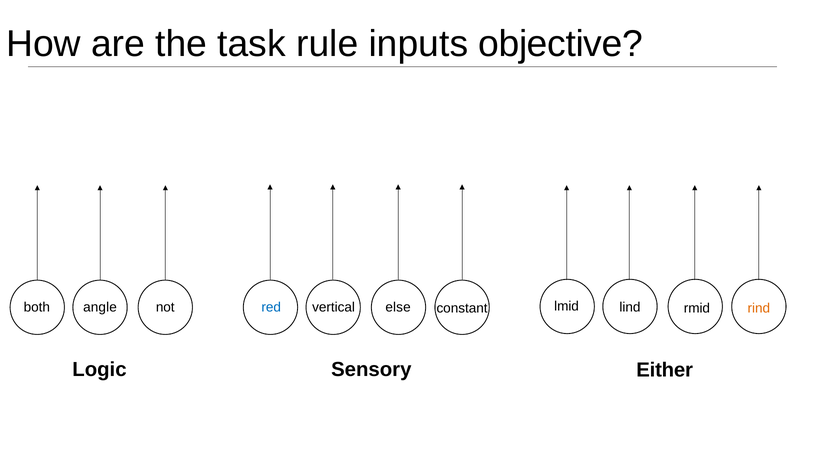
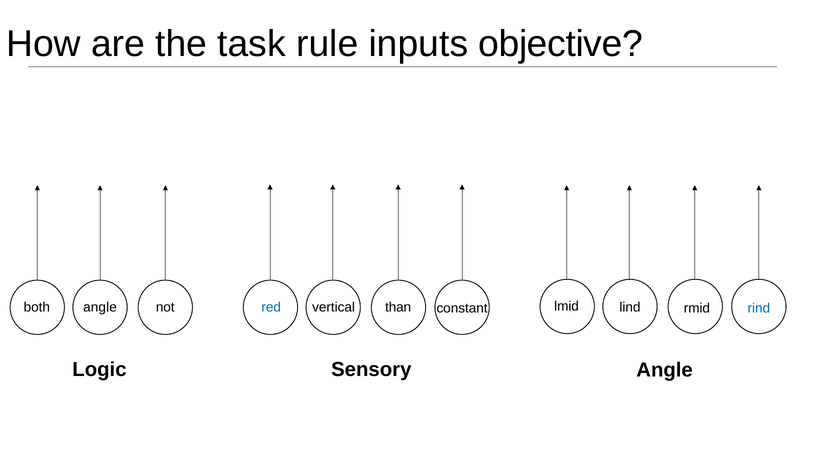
else: else -> than
rind colour: orange -> blue
Sensory Either: Either -> Angle
